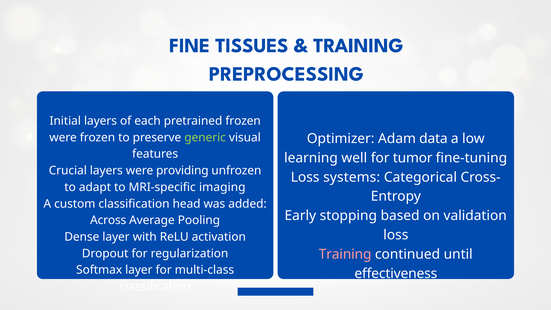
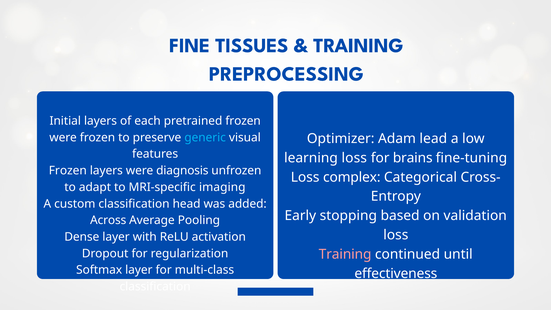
generic colour: light green -> light blue
data: data -> lead
learning well: well -> loss
tumor: tumor -> brains
Crucial at (68, 171): Crucial -> Frozen
providing: providing -> diagnosis
systems: systems -> complex
